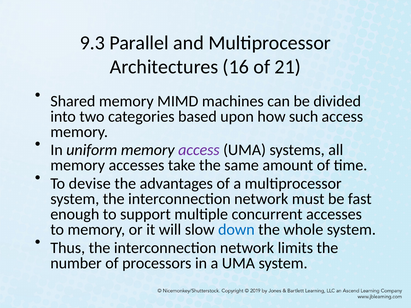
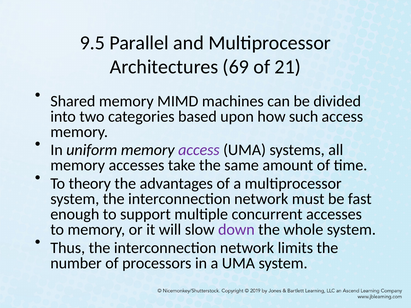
9.3: 9.3 -> 9.5
16: 16 -> 69
devise: devise -> theory
down colour: blue -> purple
